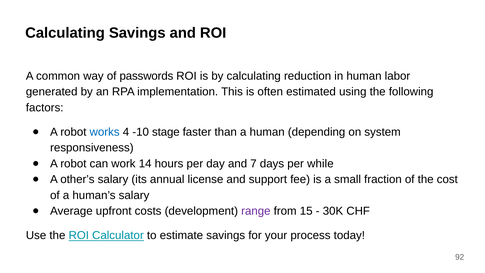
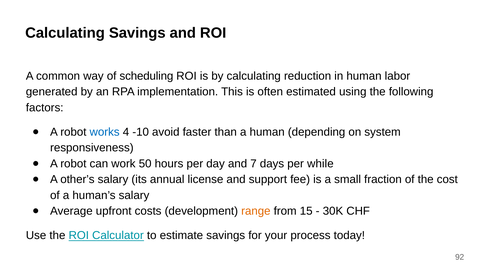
passwords: passwords -> scheduling
stage: stage -> avoid
14: 14 -> 50
range colour: purple -> orange
